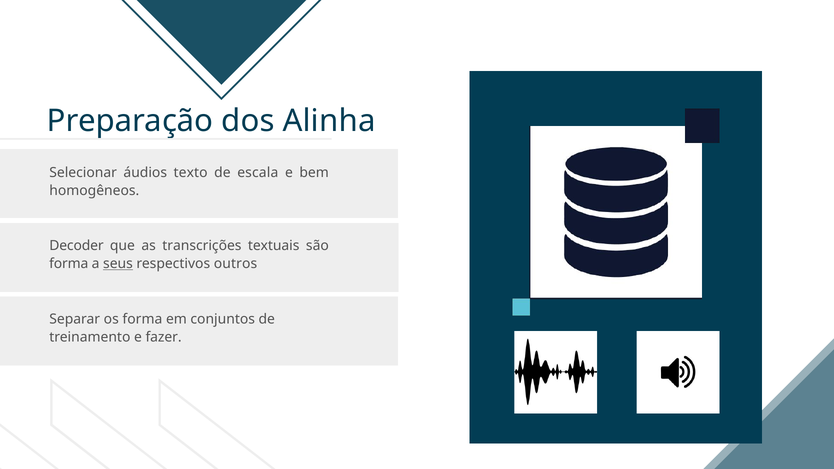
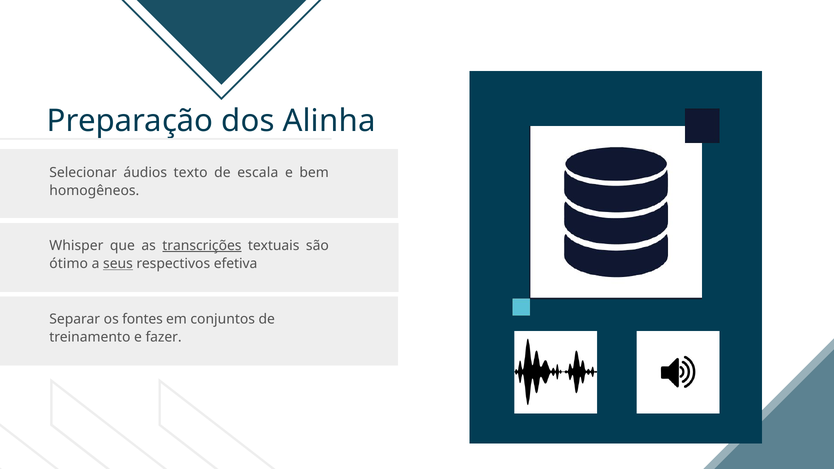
Decoder: Decoder -> Whisper
transcrições underline: none -> present
forma at (69, 264): forma -> ótimo
outros: outros -> efetiva
os forma: forma -> fontes
